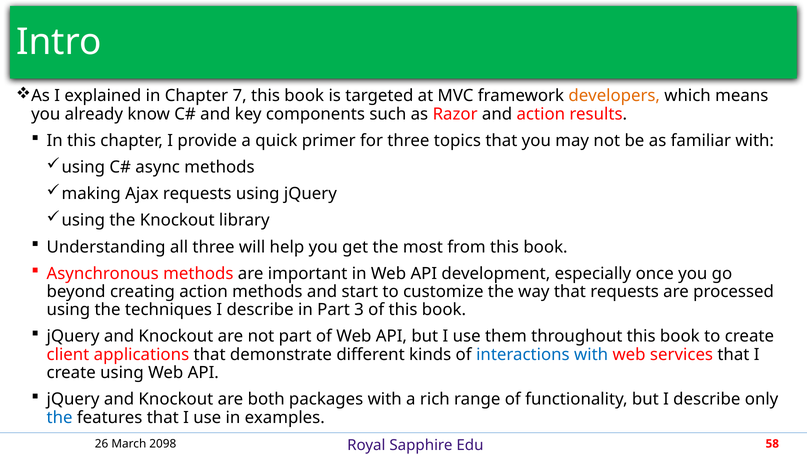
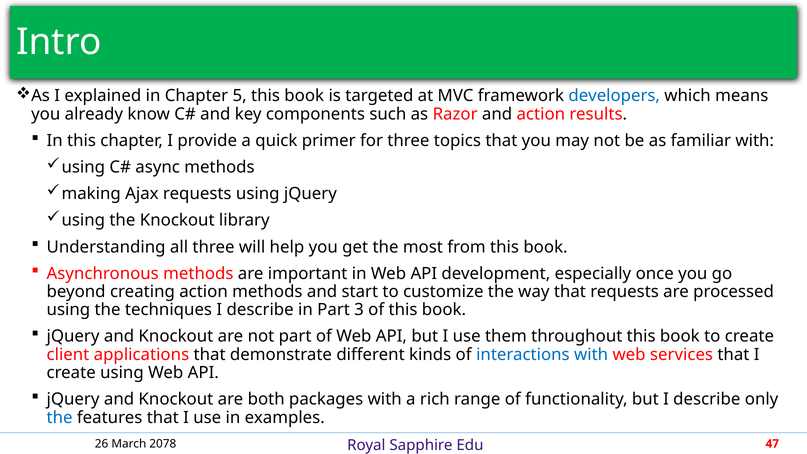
7: 7 -> 5
developers colour: orange -> blue
2098: 2098 -> 2078
58: 58 -> 47
